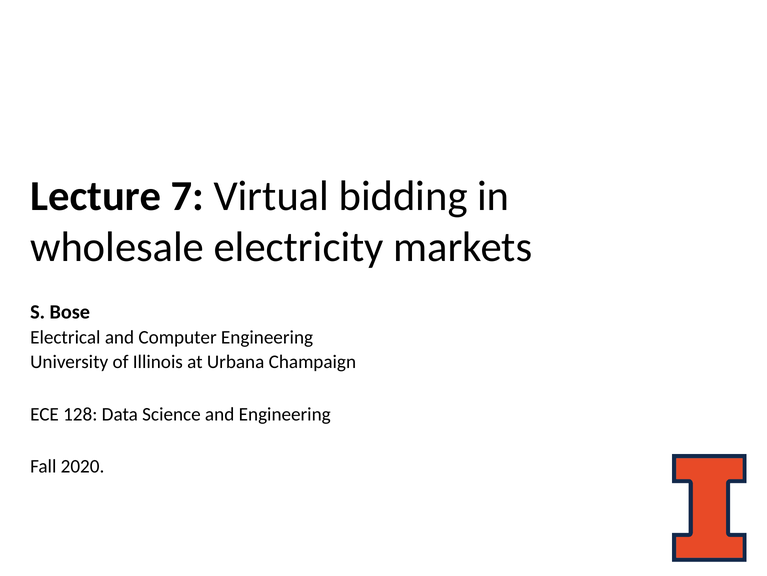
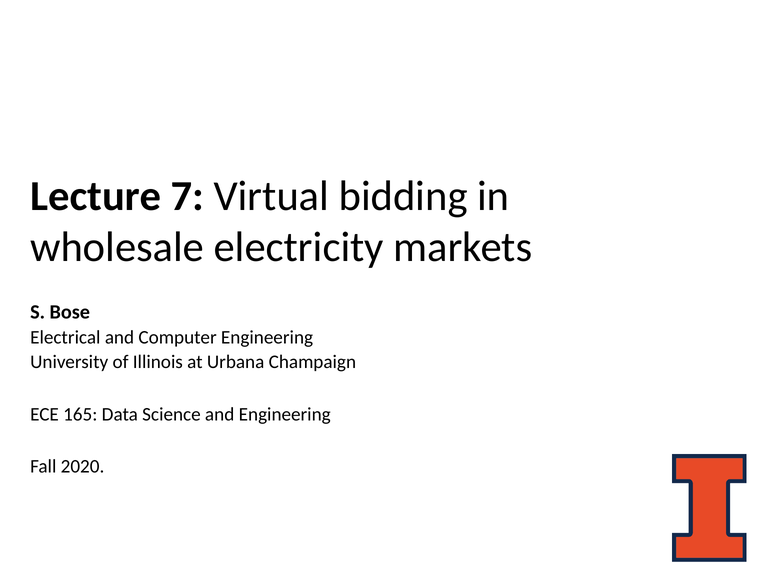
128: 128 -> 165
